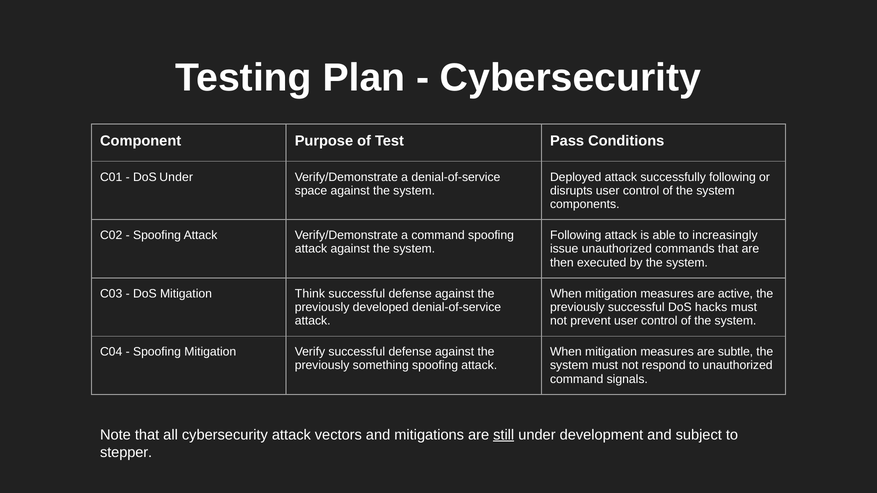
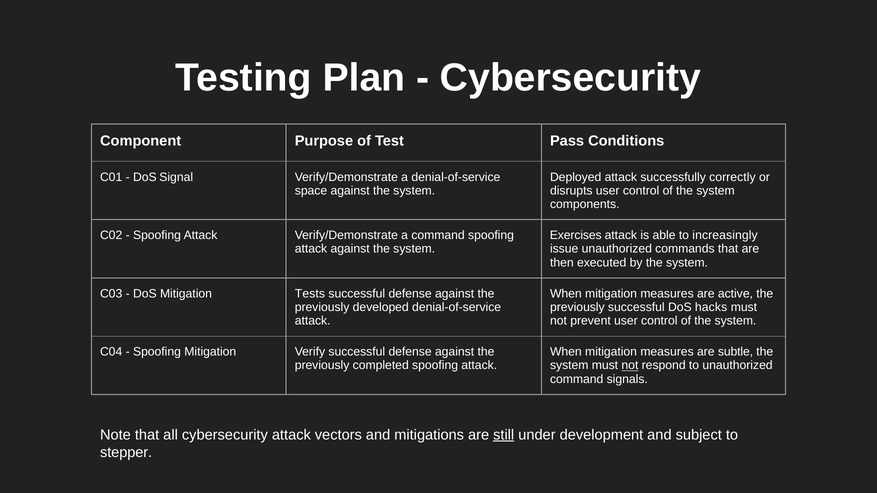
DoS Under: Under -> Signal
successfully following: following -> correctly
Following at (576, 235): Following -> Exercises
Think: Think -> Tests
something: something -> completed
not at (630, 366) underline: none -> present
